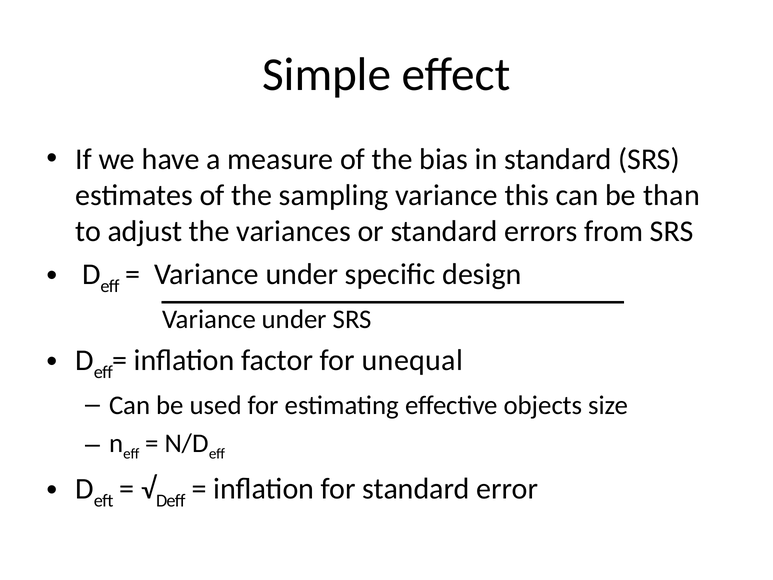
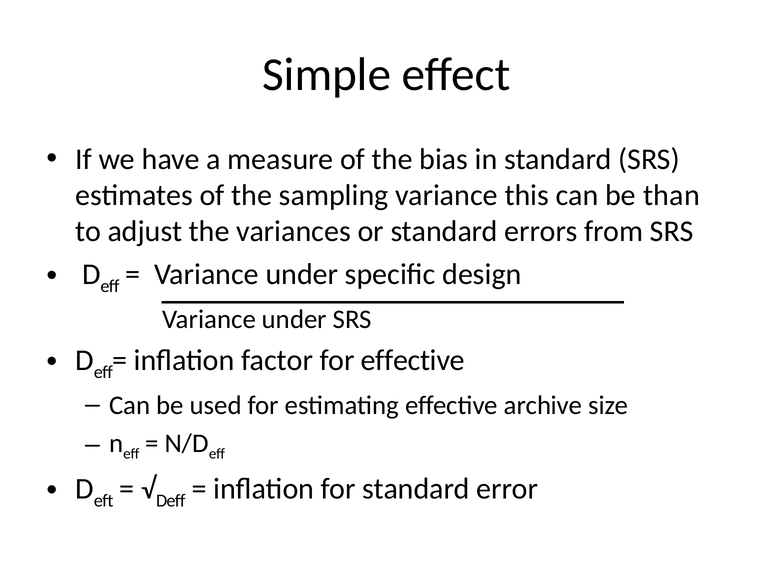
for unequal: unequal -> effective
objects: objects -> archive
